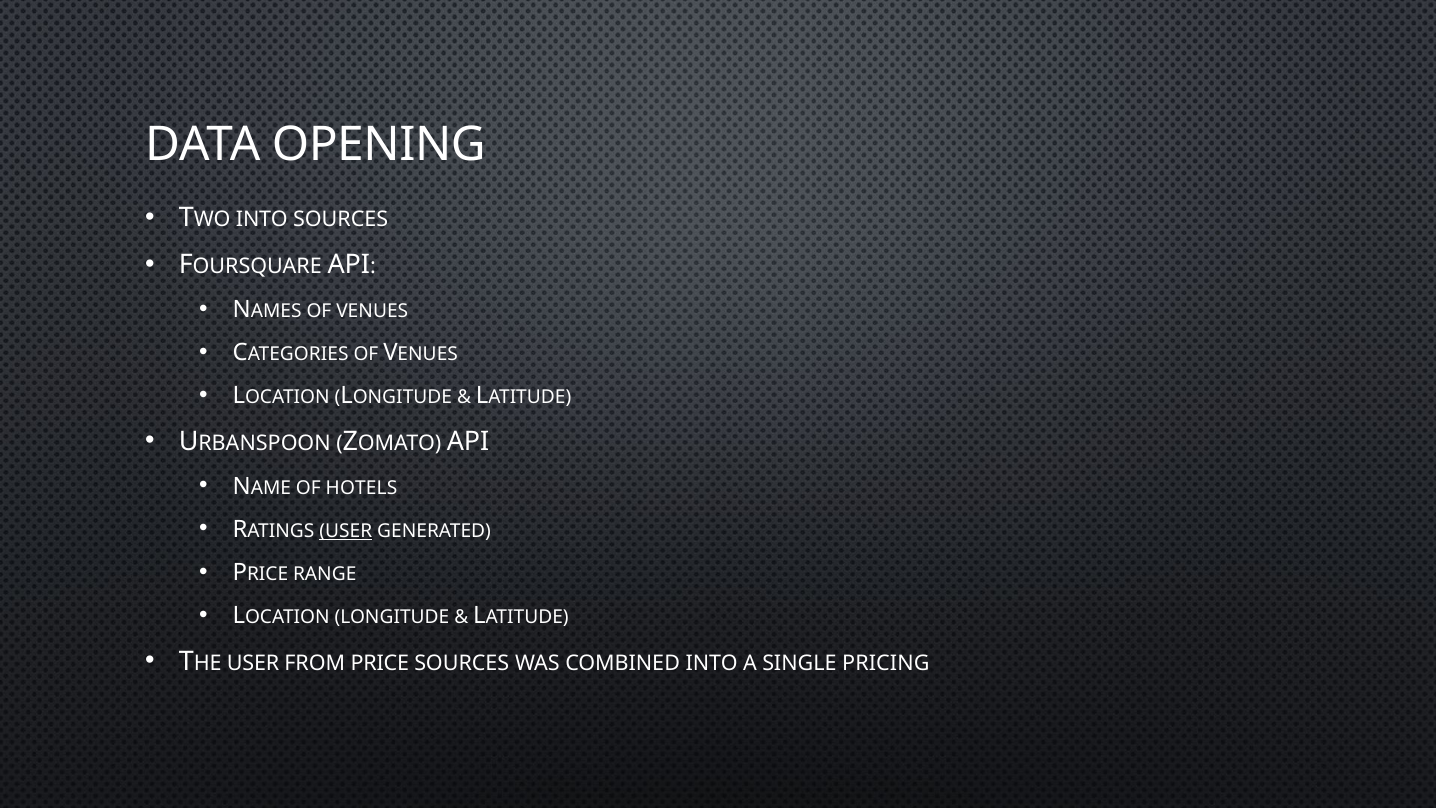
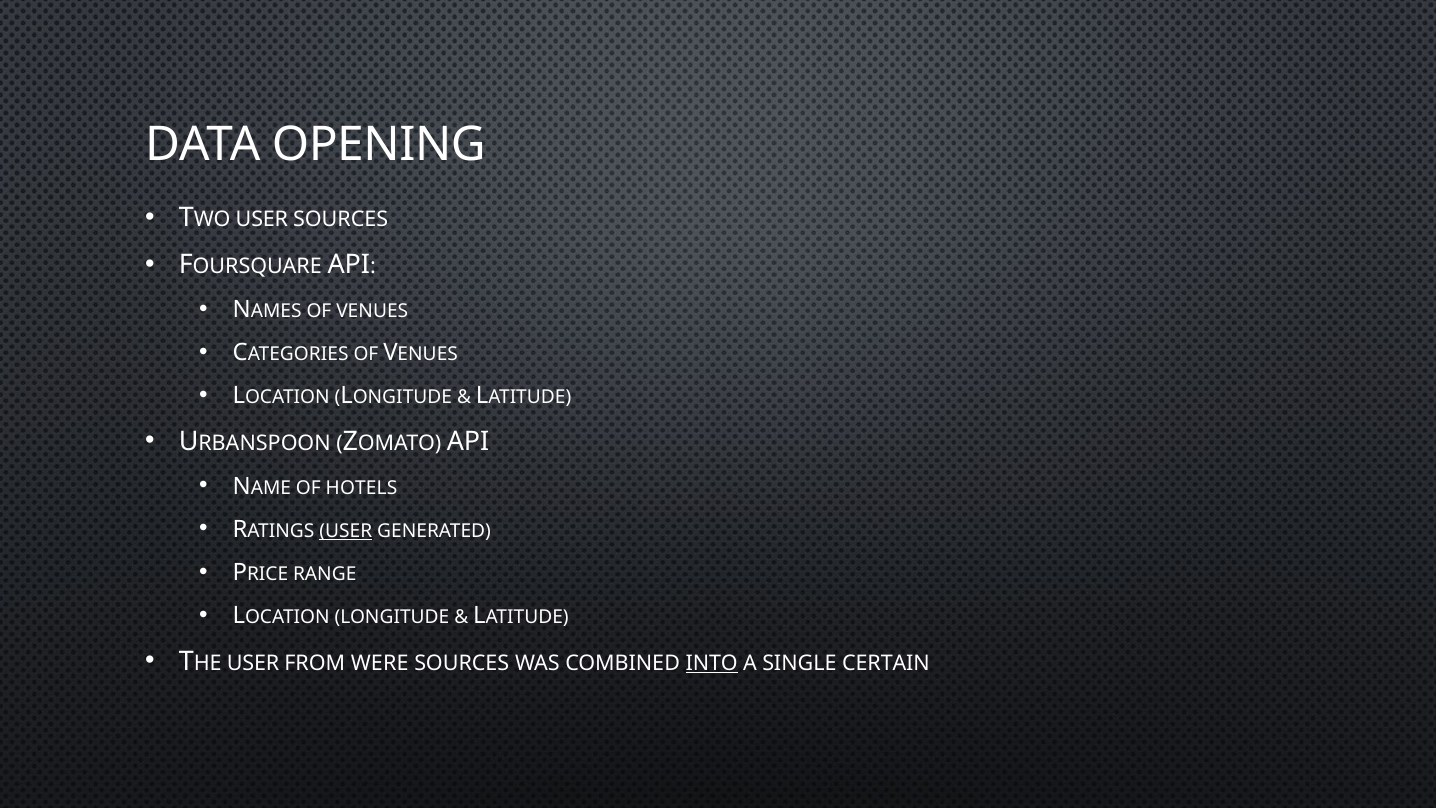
INTO at (262, 219): INTO -> USER
FROM PRICE: PRICE -> WERE
INTO at (712, 663) underline: none -> present
PRICING: PRICING -> CERTAIN
